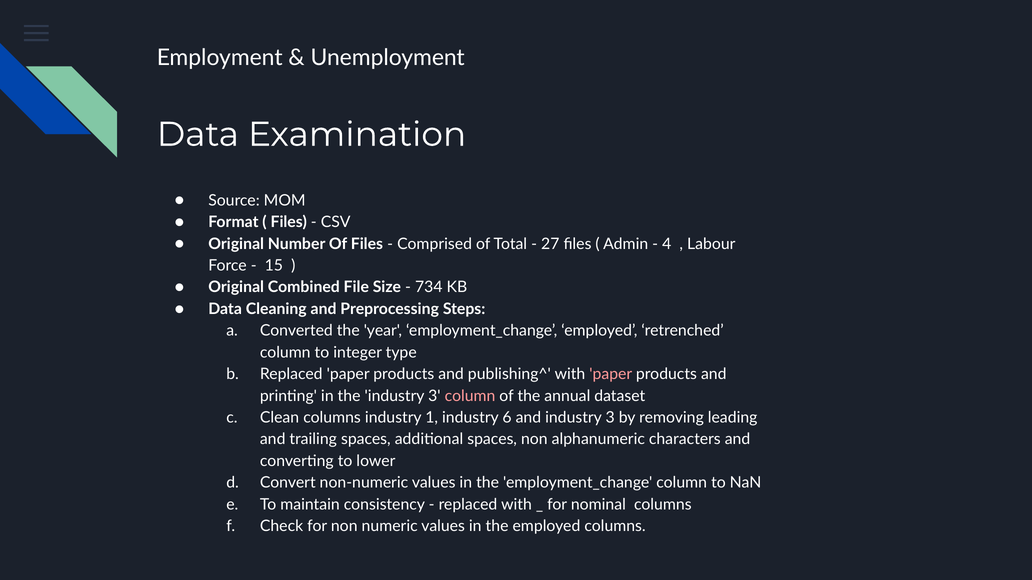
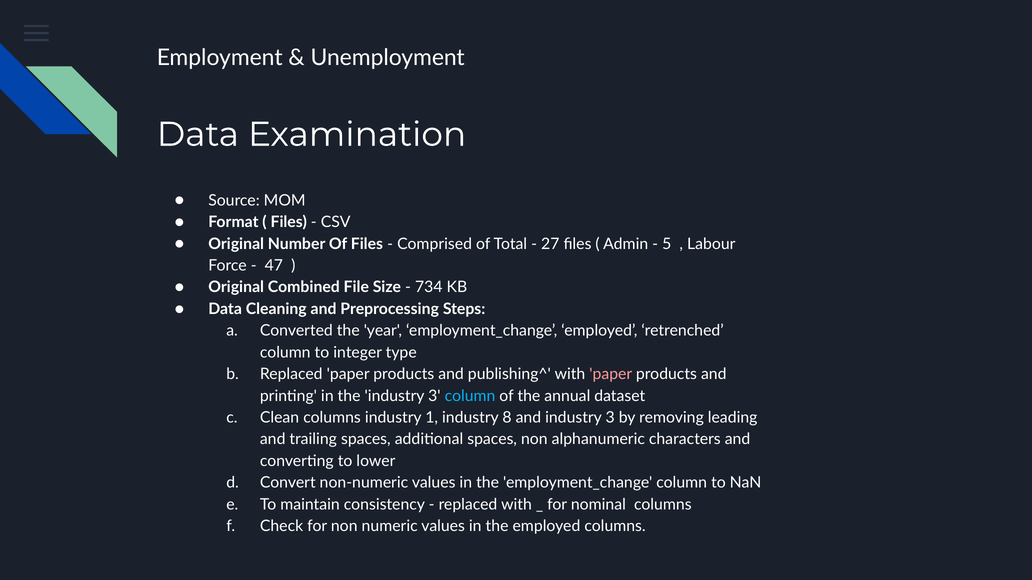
4: 4 -> 5
15: 15 -> 47
column at (470, 396) colour: pink -> light blue
6: 6 -> 8
